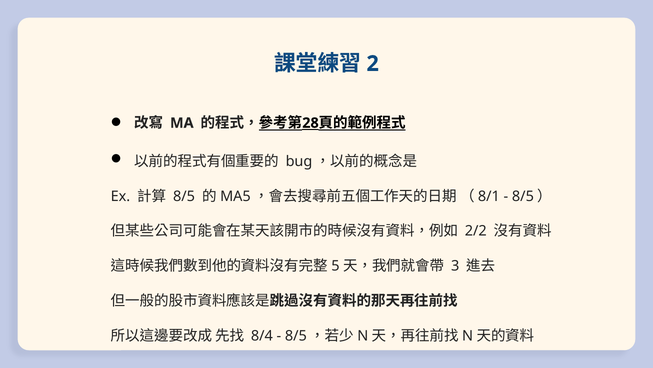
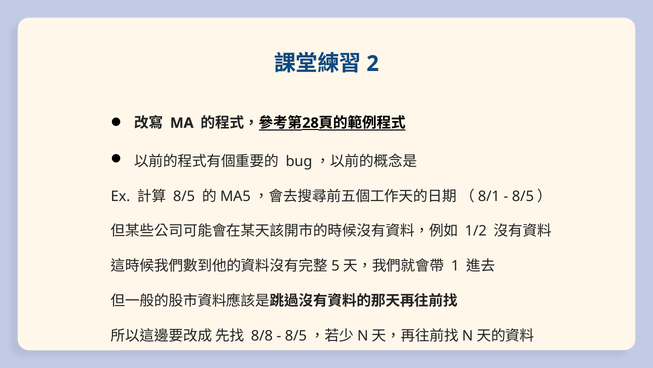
2/2: 2/2 -> 1/2
3: 3 -> 1
8/4: 8/4 -> 8/8
